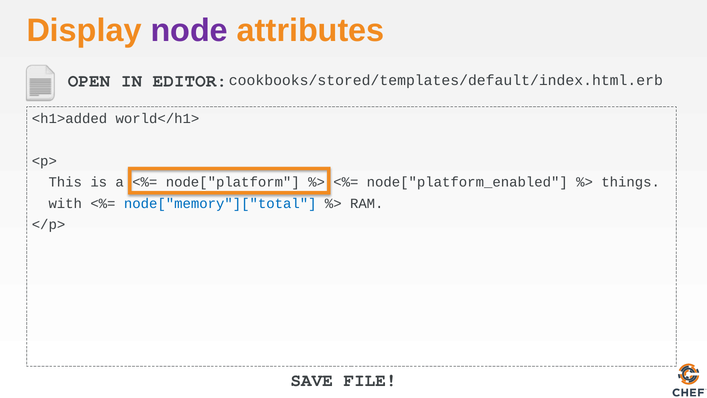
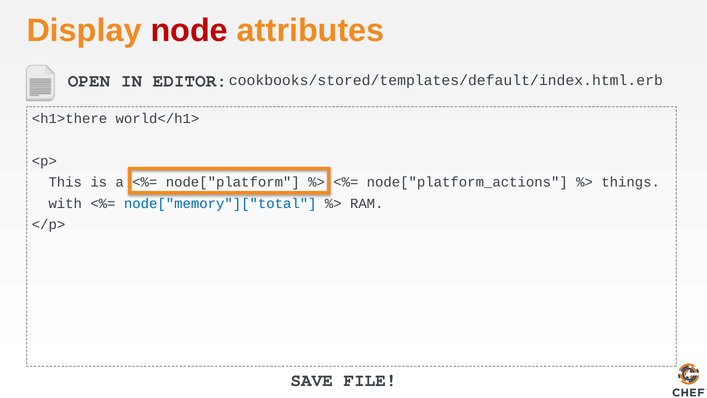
node colour: purple -> red
<h1>added: <h1>added -> <h1>there
node["platform_enabled: node["platform_enabled -> node["platform_actions
